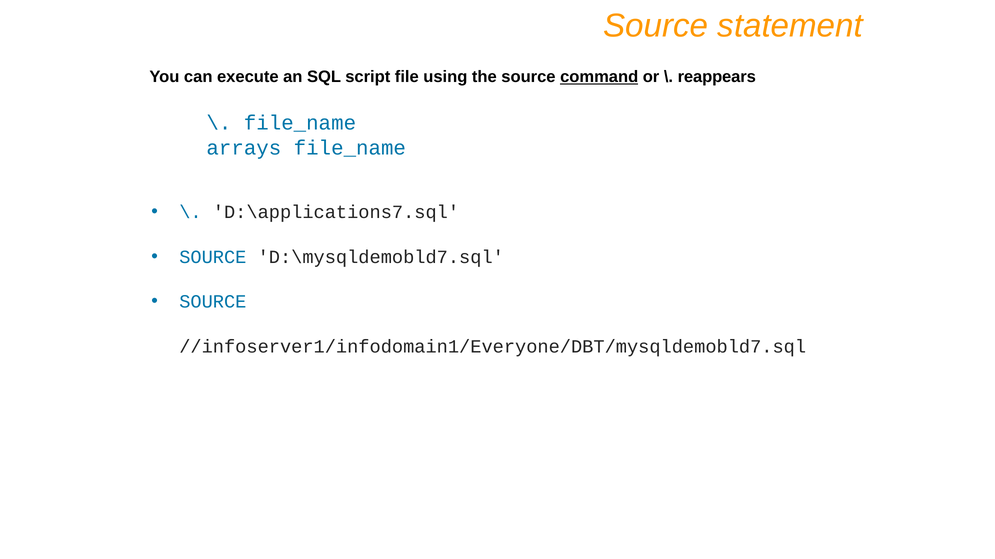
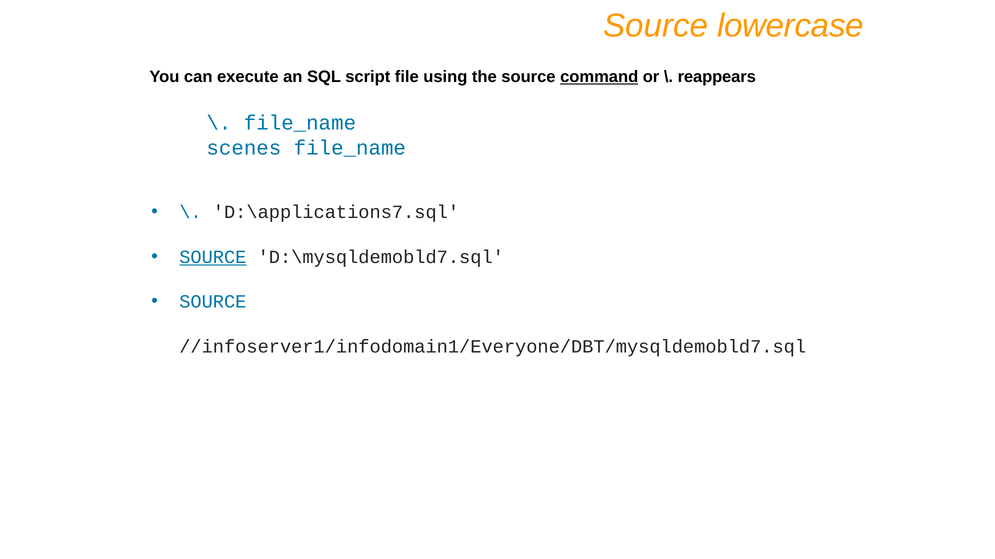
statement: statement -> lowercase
arrays: arrays -> scenes
SOURCE at (213, 257) underline: none -> present
